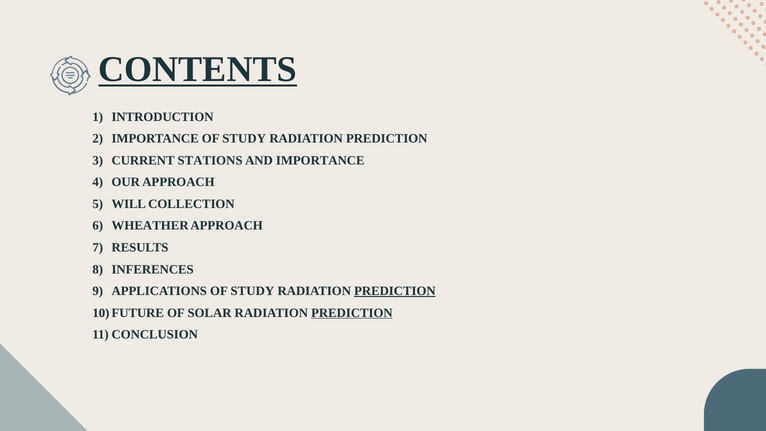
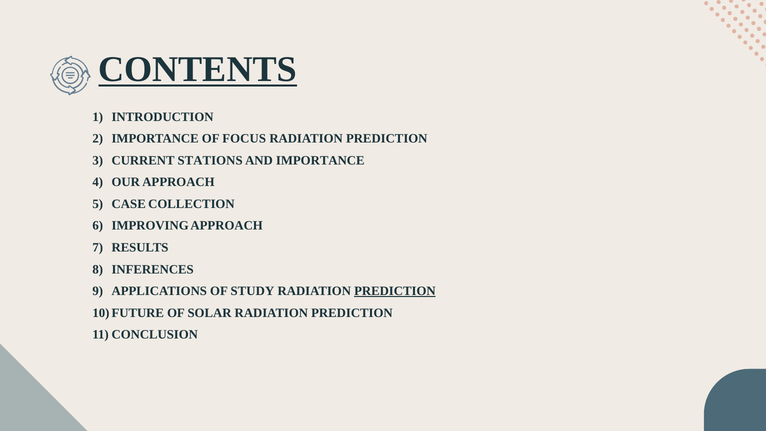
IMPORTANCE OF STUDY: STUDY -> FOCUS
WILL: WILL -> CASE
WHEATHER: WHEATHER -> IMPROVING
PREDICTION at (352, 313) underline: present -> none
